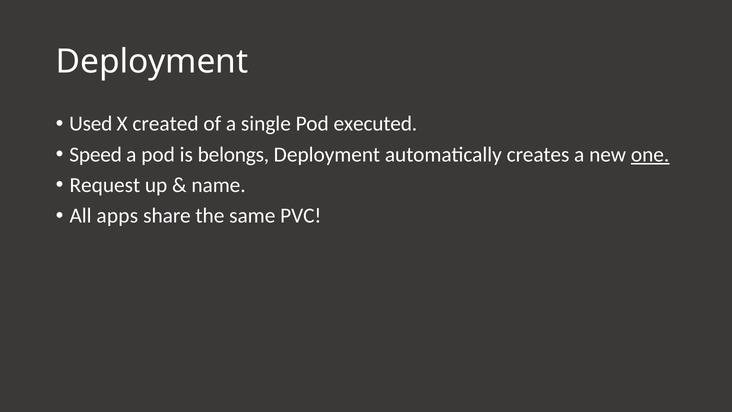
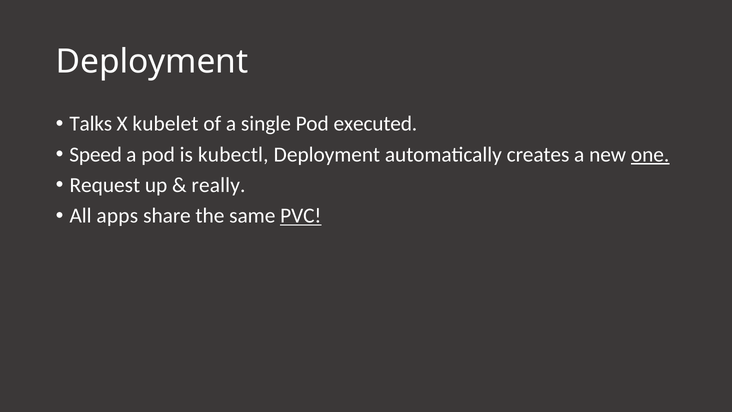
Used: Used -> Talks
created: created -> kubelet
belongs: belongs -> kubectl
name: name -> really
PVC underline: none -> present
